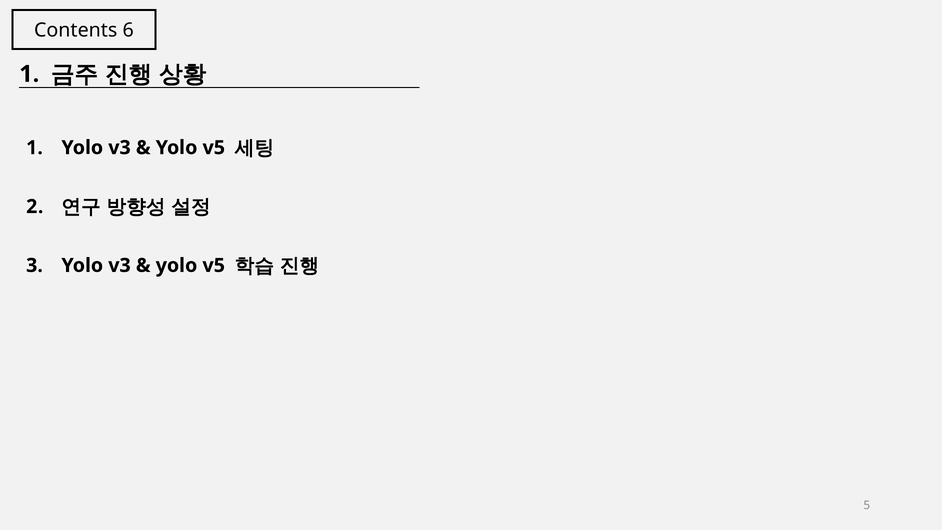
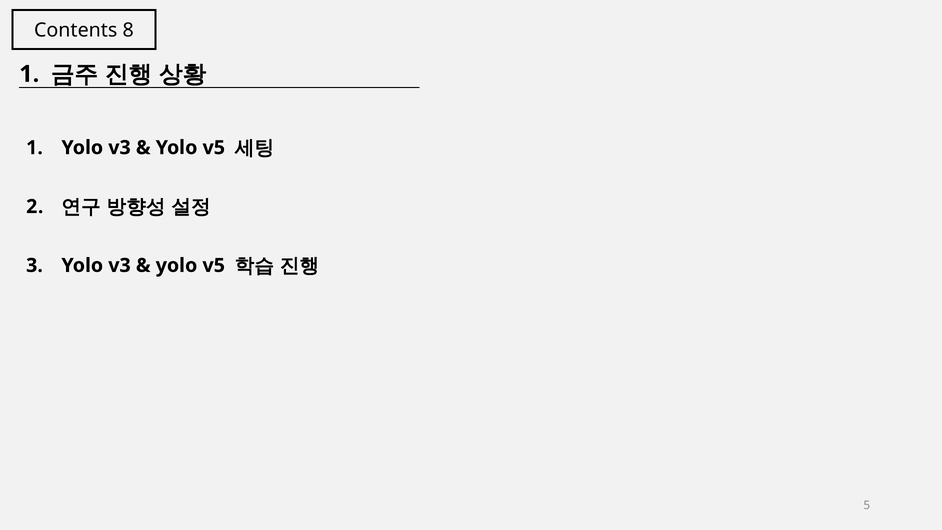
6: 6 -> 8
